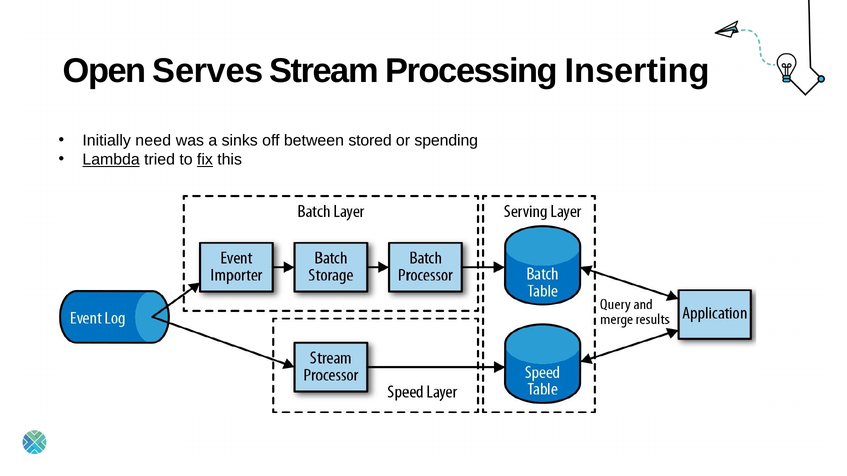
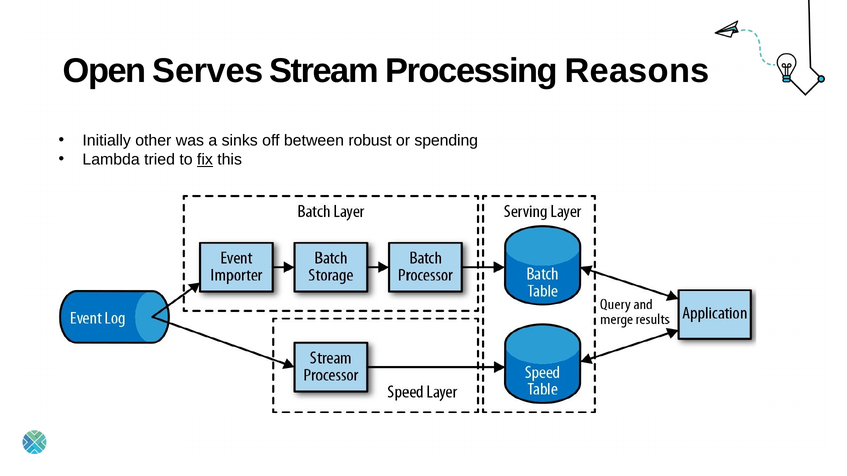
Inserting: Inserting -> Reasons
need: need -> other
stored: stored -> robust
Lambda underline: present -> none
